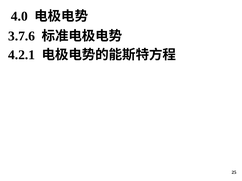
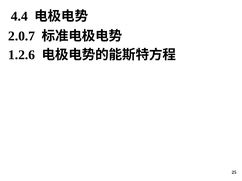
4.0: 4.0 -> 4.4
3.7.6: 3.7.6 -> 2.0.7
4.2.1: 4.2.1 -> 1.2.6
